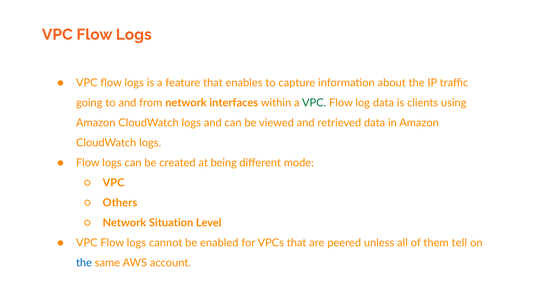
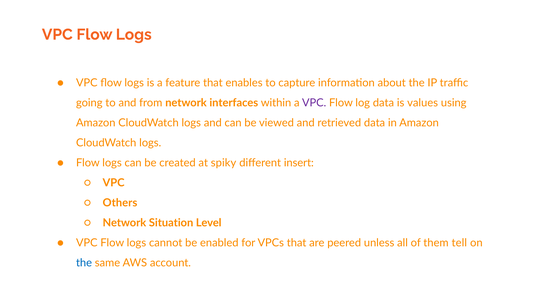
VPC at (314, 103) colour: green -> purple
clients: clients -> values
being: being -> spiky
mode: mode -> insert
